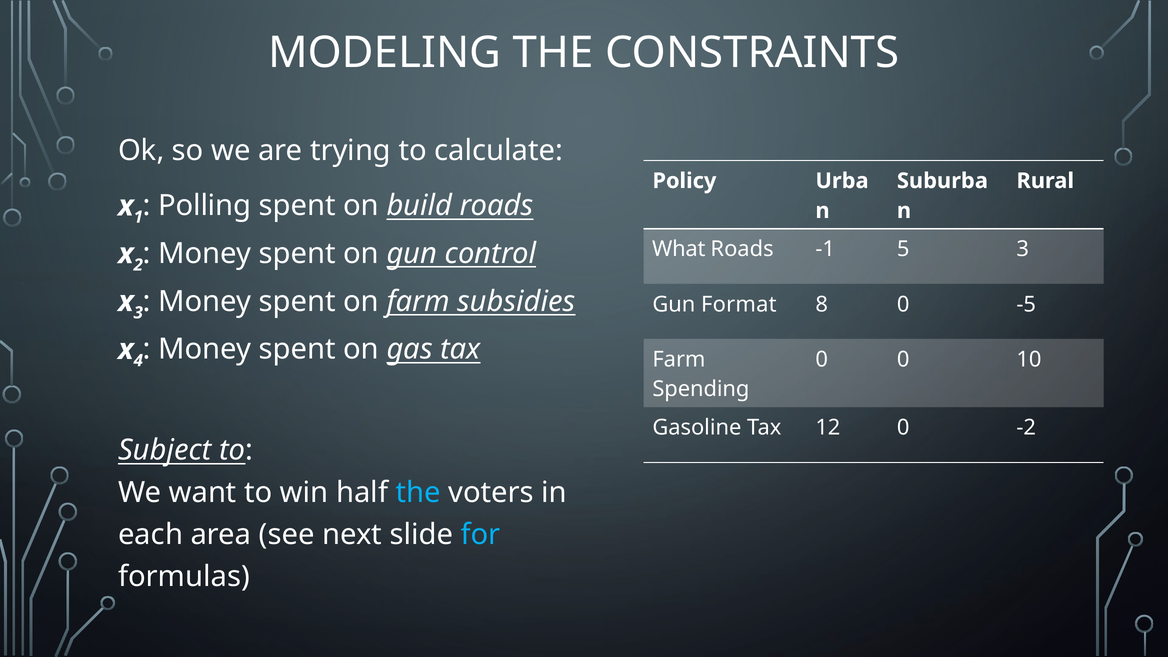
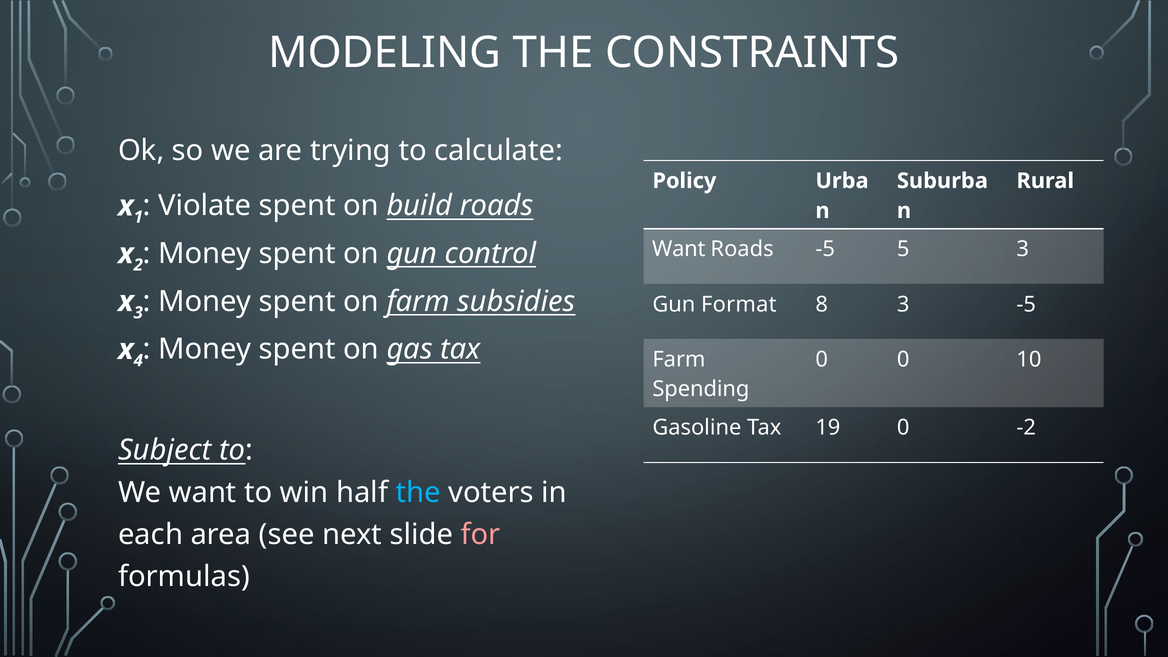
Polling: Polling -> Violate
What at (679, 249): What -> Want
Roads -1: -1 -> -5
8 0: 0 -> 3
12: 12 -> 19
for colour: light blue -> pink
